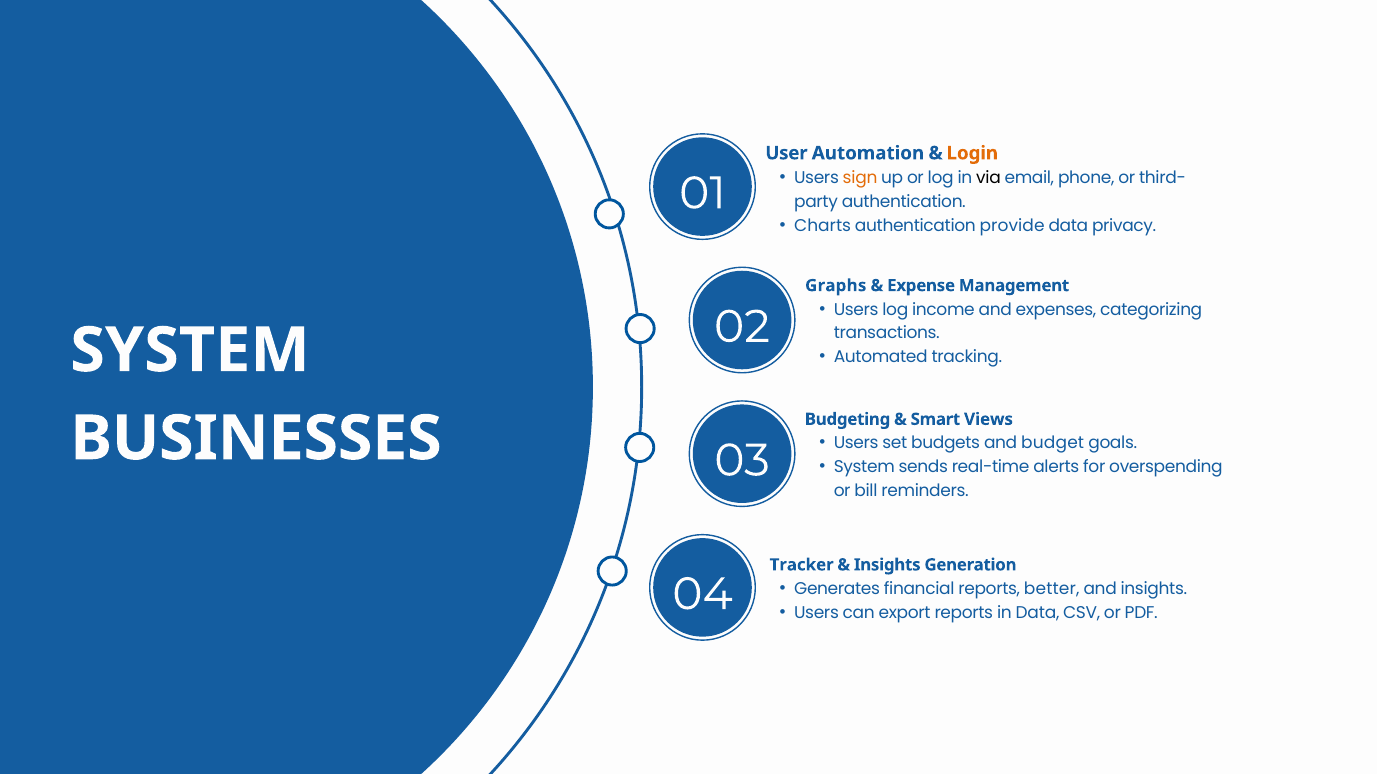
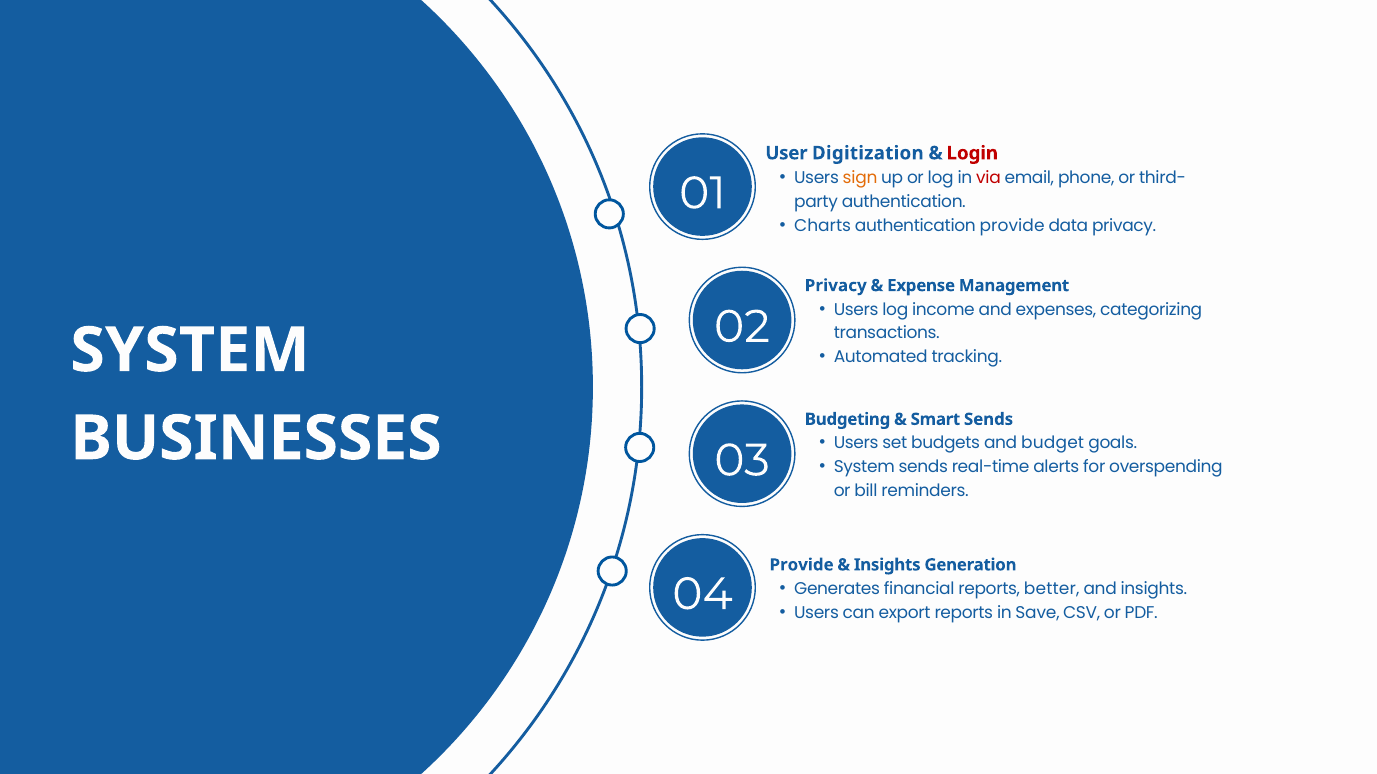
Automation: Automation -> Digitization
Login colour: orange -> red
via colour: black -> red
Graphs at (836, 286): Graphs -> Privacy
Smart Views: Views -> Sends
Tracker at (802, 565): Tracker -> Provide
in Data: Data -> Save
